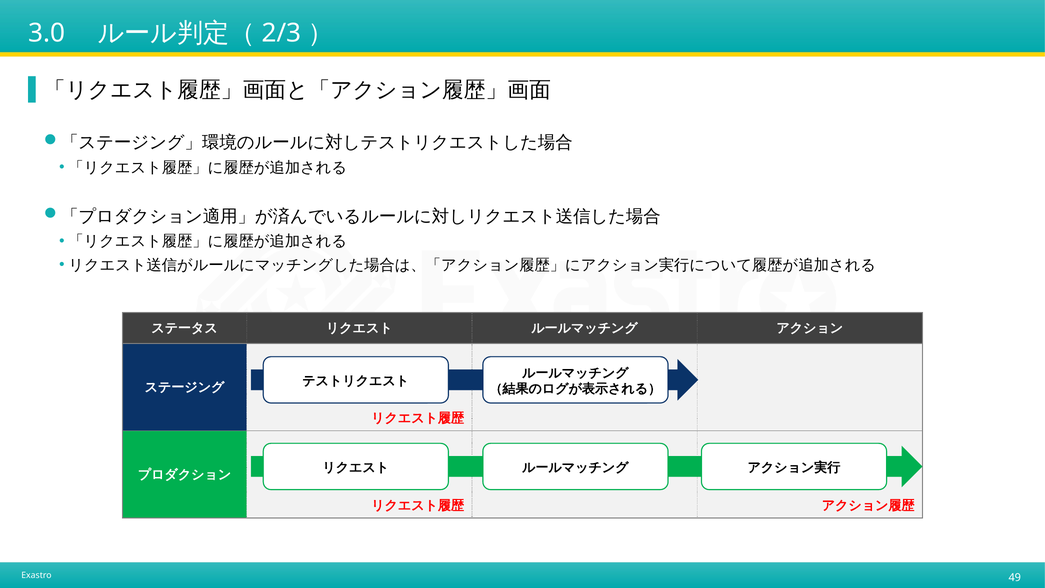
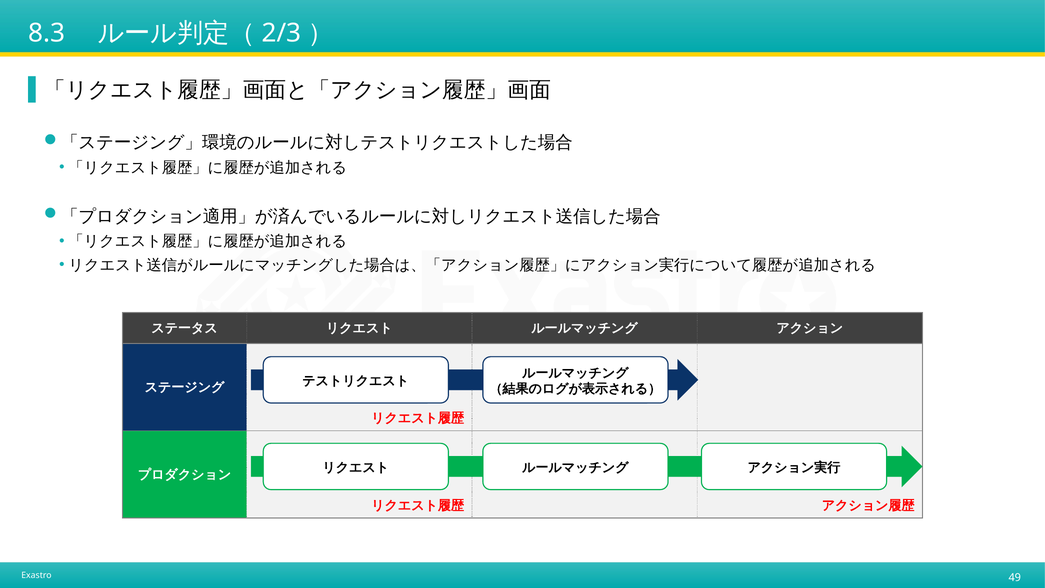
3.0: 3.0 -> 8.3
